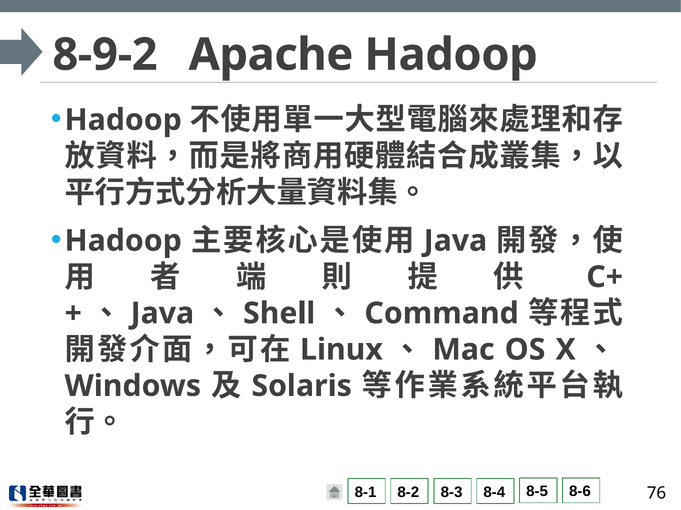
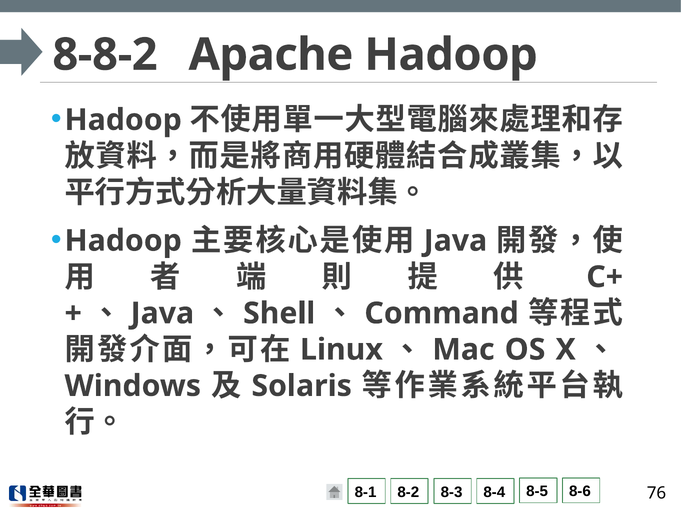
8-9-2: 8-9-2 -> 8-8-2
